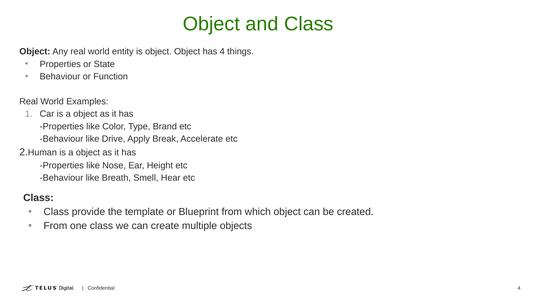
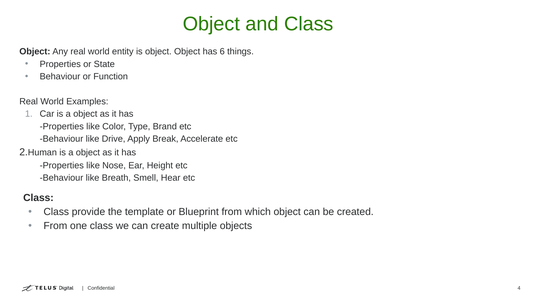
has 4: 4 -> 6
